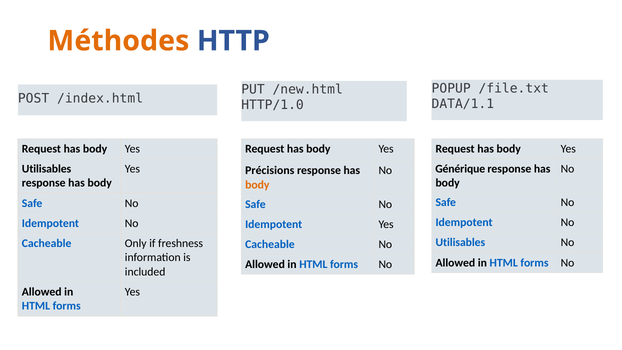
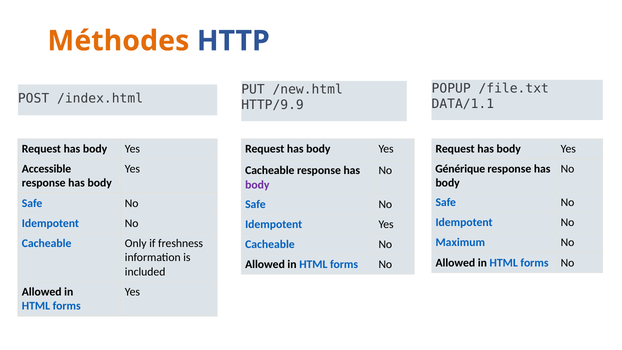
HTTP/1.0: HTTP/1.0 -> HTTP/9.9
Utilisables at (47, 169): Utilisables -> Accessible
Précisions at (270, 170): Précisions -> Cacheable
body at (257, 185) colour: orange -> purple
Utilisables at (460, 243): Utilisables -> Maximum
